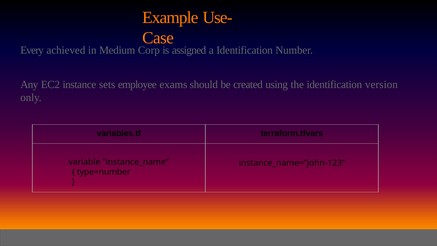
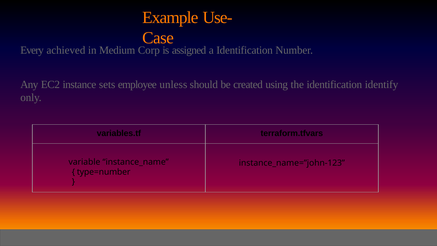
exams: exams -> unless
version: version -> identify
